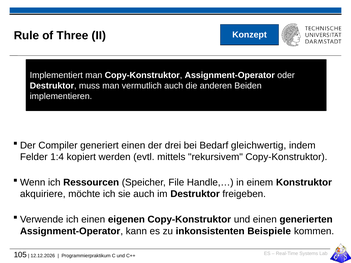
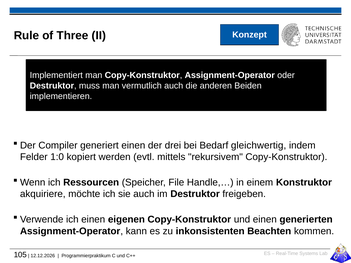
1:4: 1:4 -> 1:0
Beispiele: Beispiele -> Beachten
